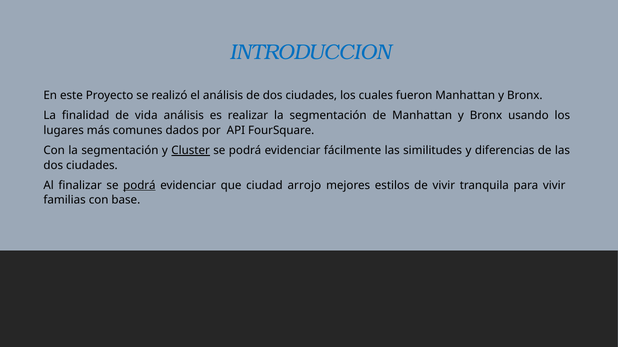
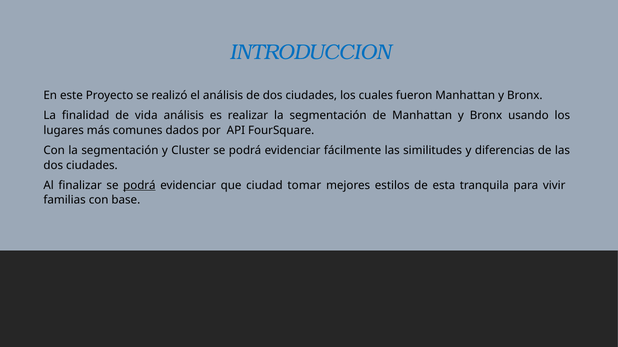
Cluster underline: present -> none
arrojo: arrojo -> tomar
de vivir: vivir -> esta
